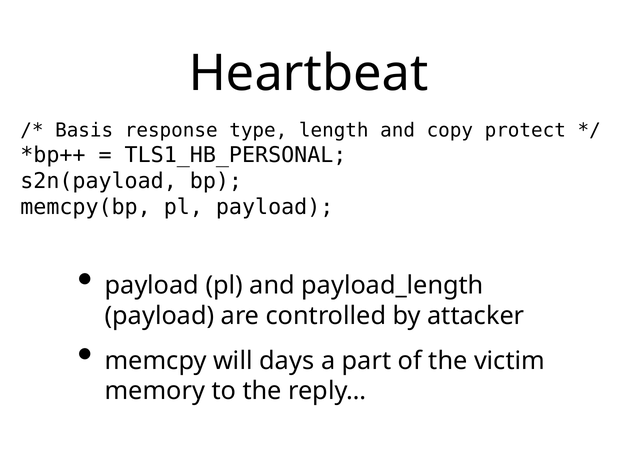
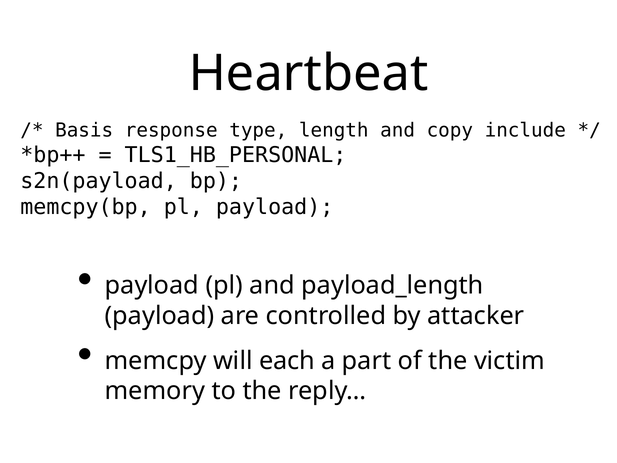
protect: protect -> include
days: days -> each
